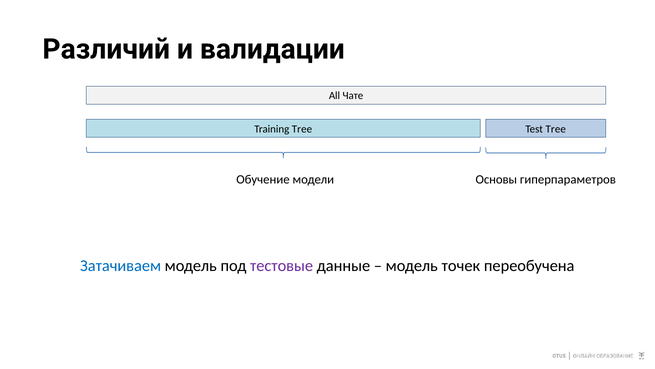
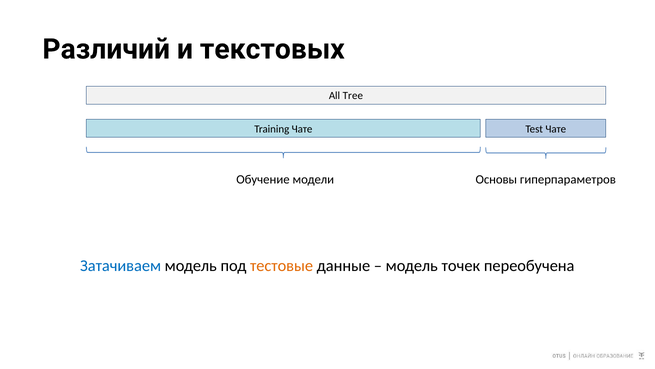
валидации: валидации -> текстовых
Чате: Чате -> Tree
Training Tree: Tree -> Чате
Test Tree: Tree -> Чате
тестовые colour: purple -> orange
